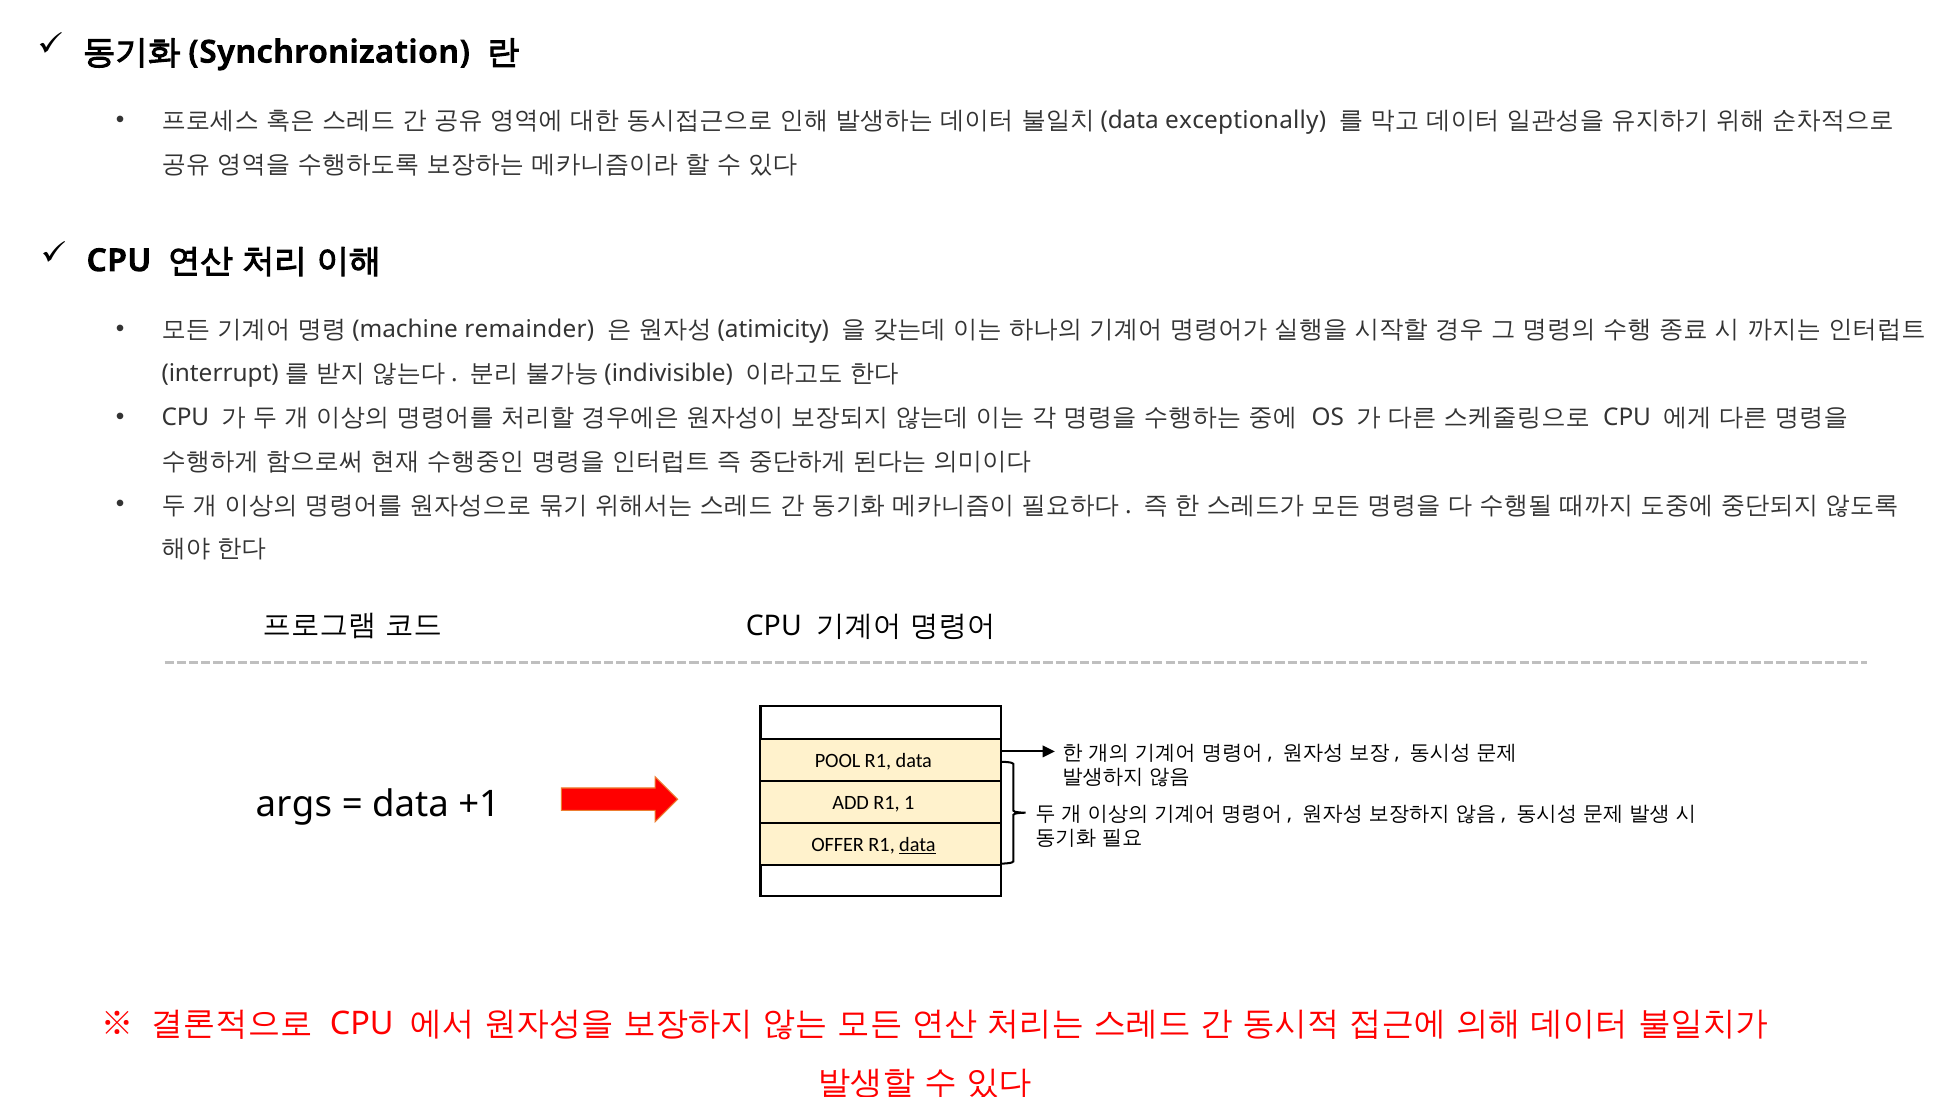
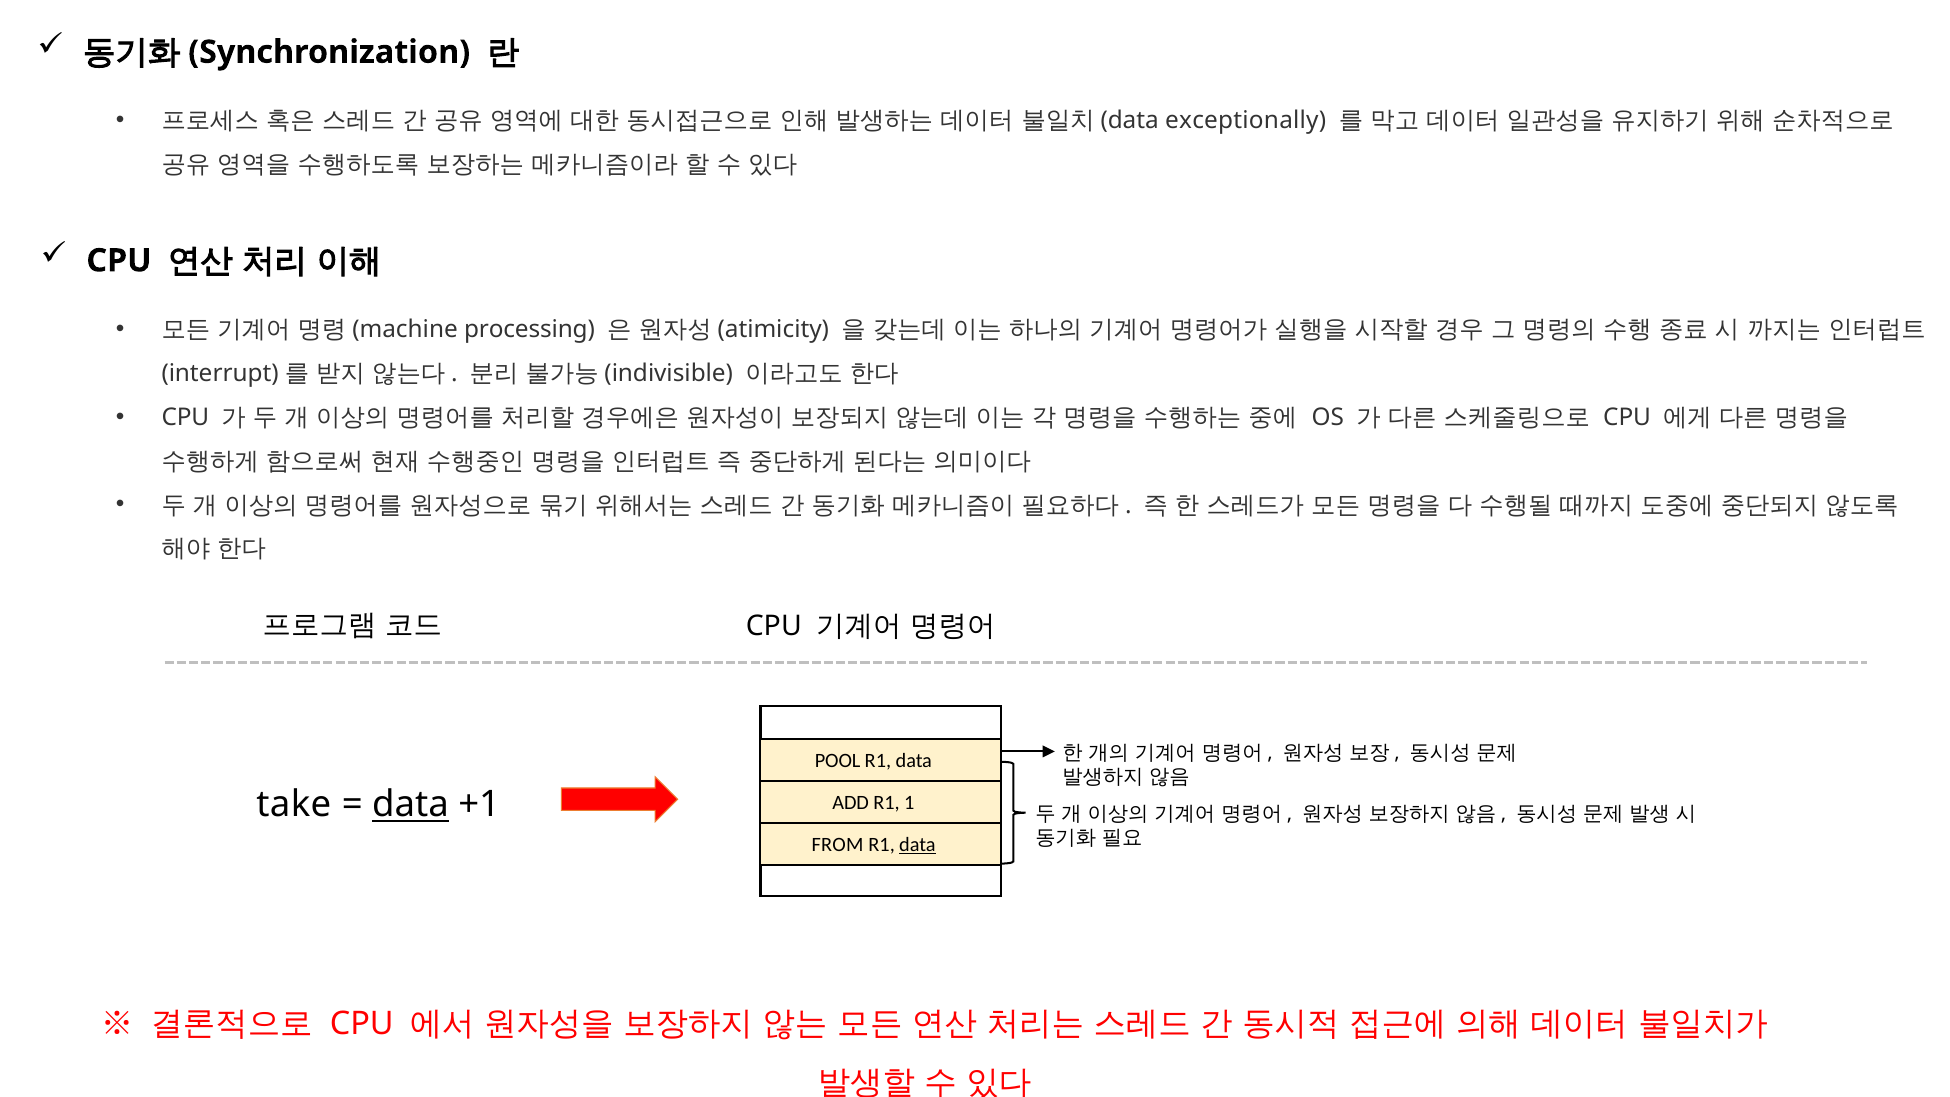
remainder: remainder -> processing
args: args -> take
data at (411, 805) underline: none -> present
OFFER: OFFER -> FROM
